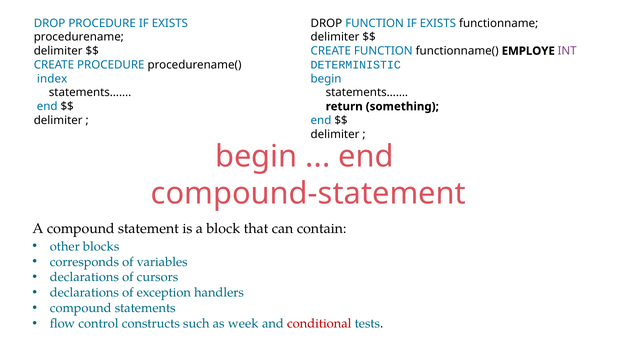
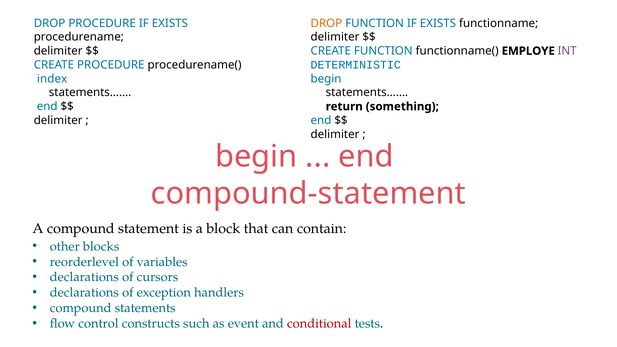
DROP at (326, 23) colour: black -> orange
corresponds: corresponds -> reorderlevel
week: week -> event
